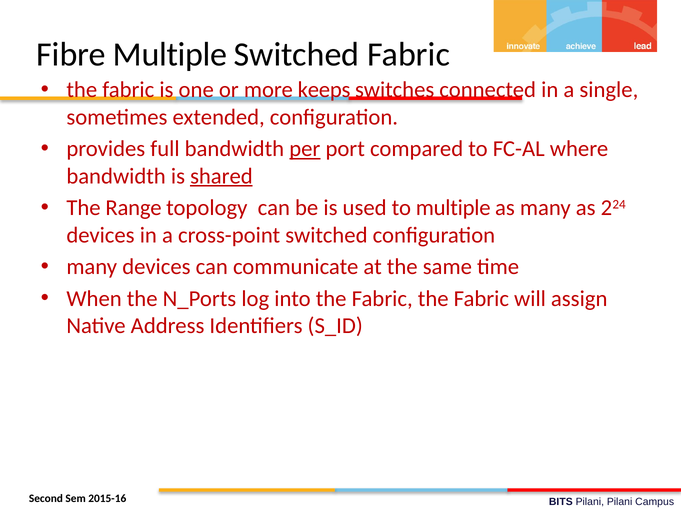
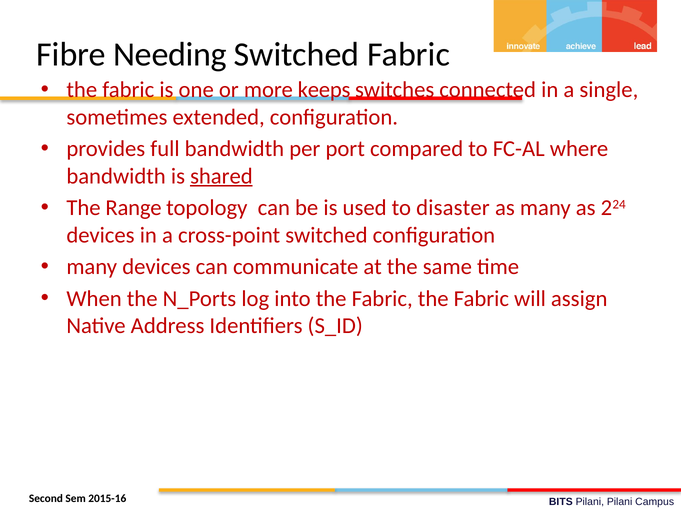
Fibre Multiple: Multiple -> Needing
per underline: present -> none
to multiple: multiple -> disaster
